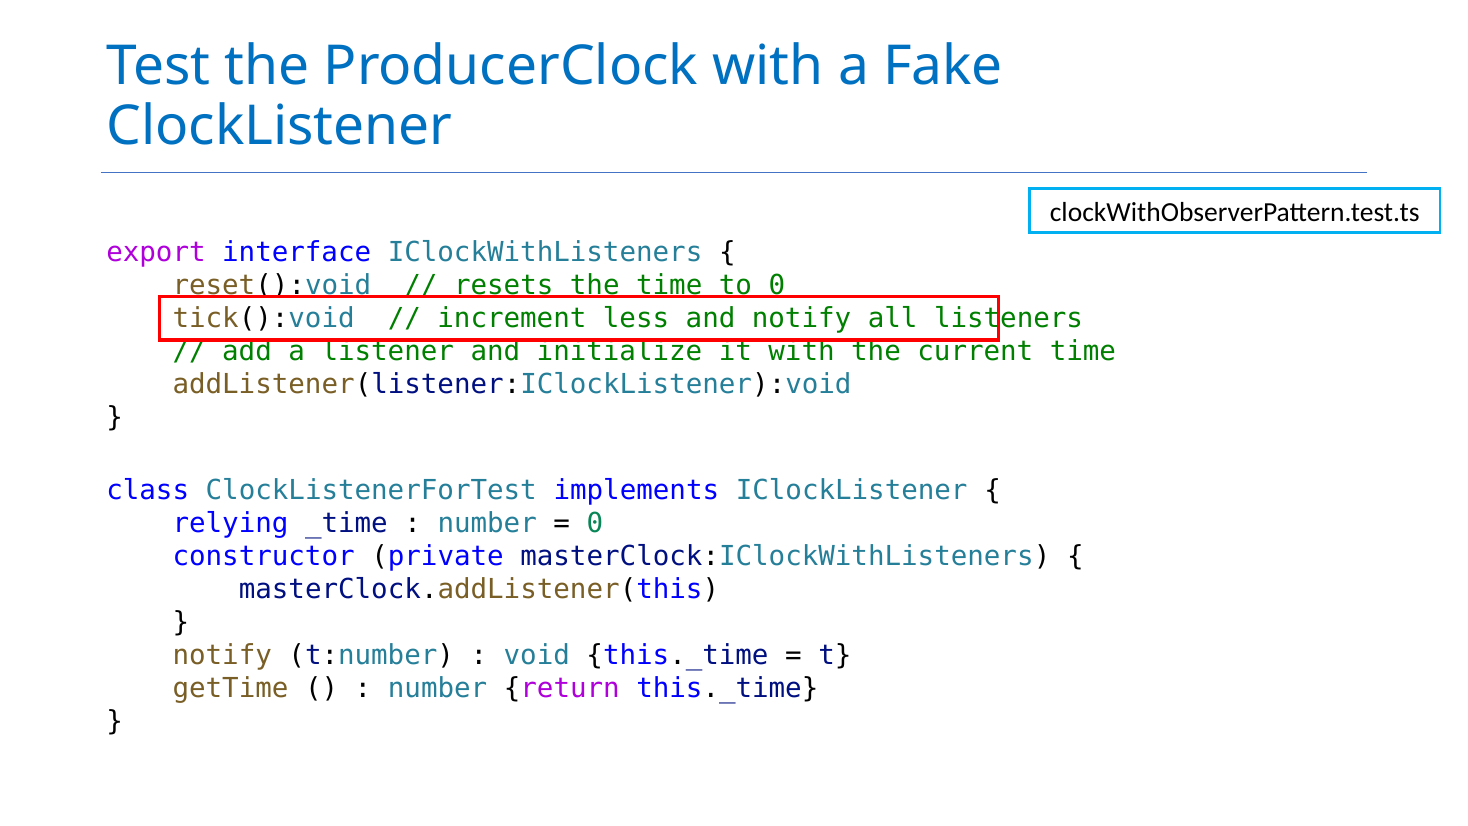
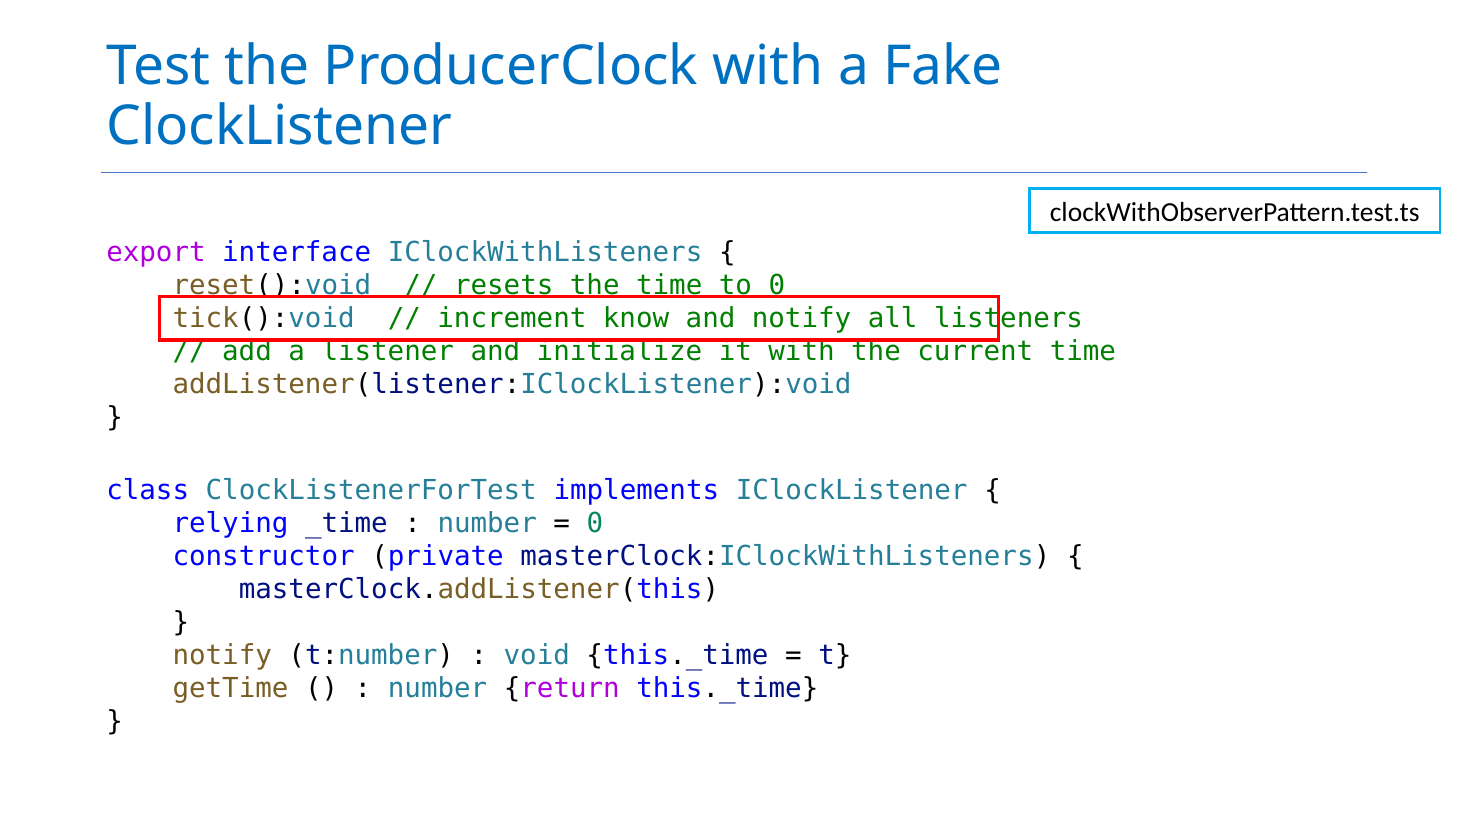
less: less -> know
